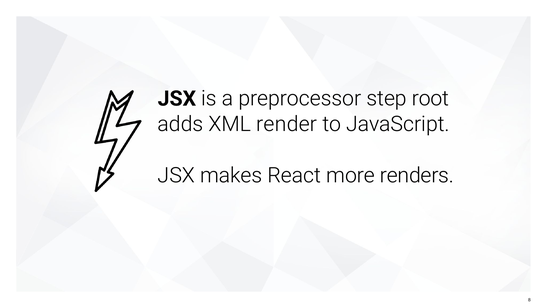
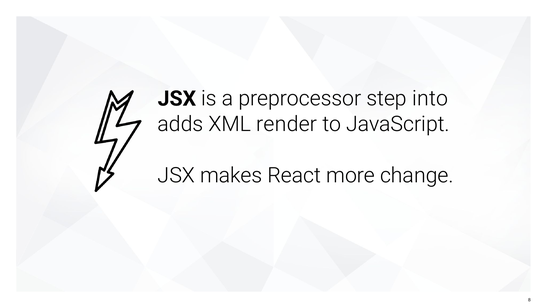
root: root -> into
renders: renders -> change
